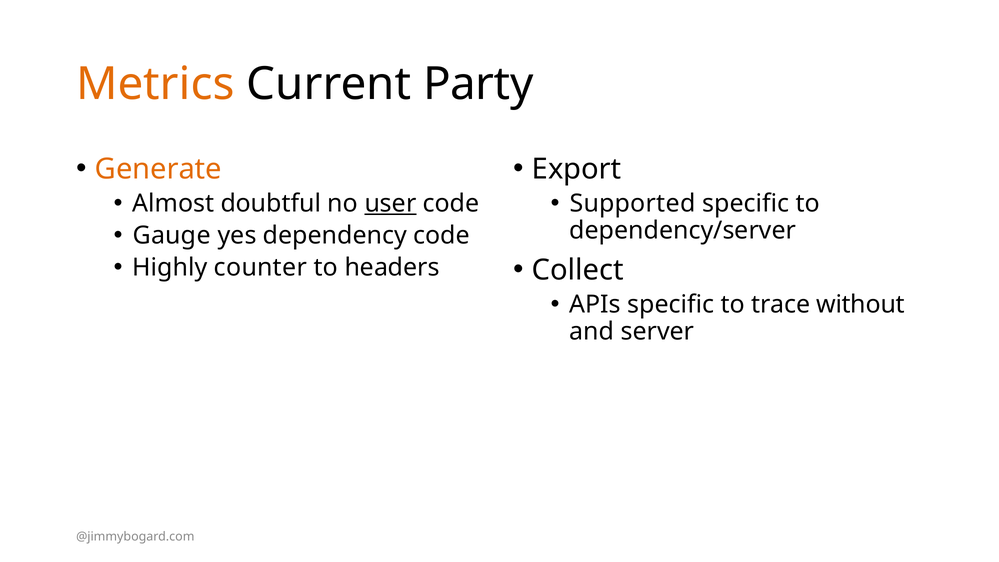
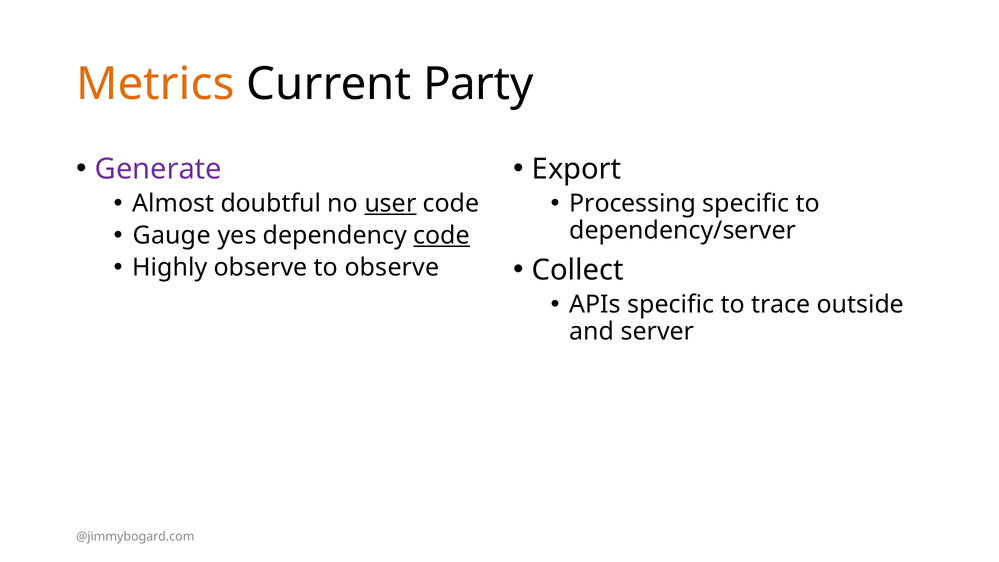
Generate colour: orange -> purple
Supported: Supported -> Processing
code at (442, 235) underline: none -> present
Highly counter: counter -> observe
to headers: headers -> observe
without: without -> outside
